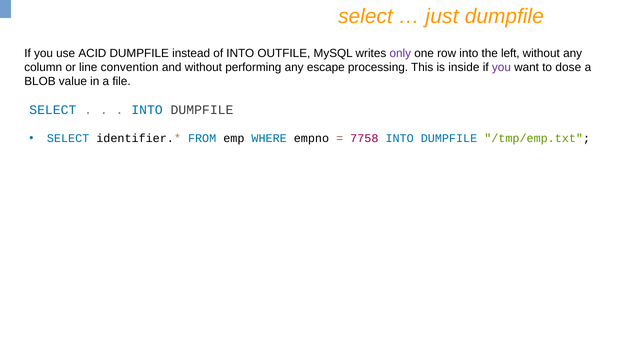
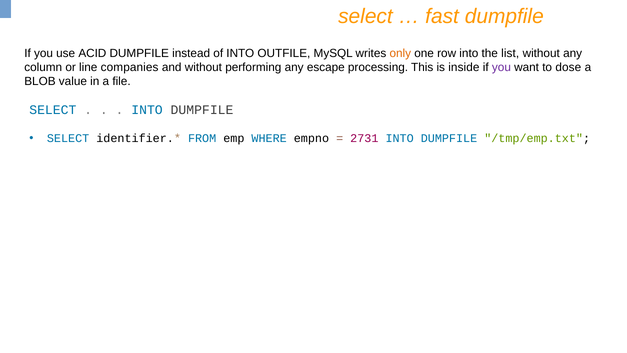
just: just -> fast
only colour: purple -> orange
left: left -> list
convention: convention -> companies
7758: 7758 -> 2731
